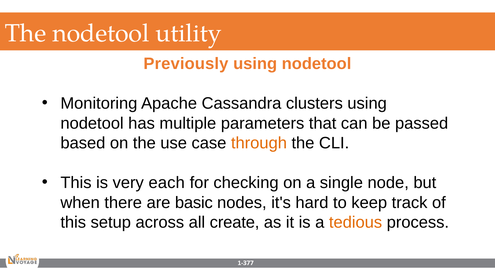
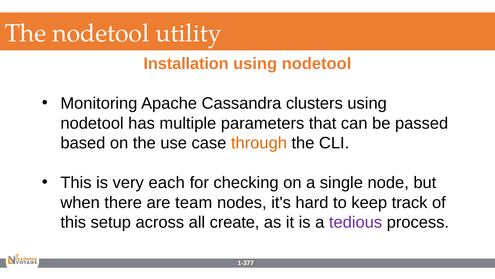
Previously: Previously -> Installation
basic: basic -> team
tedious colour: orange -> purple
